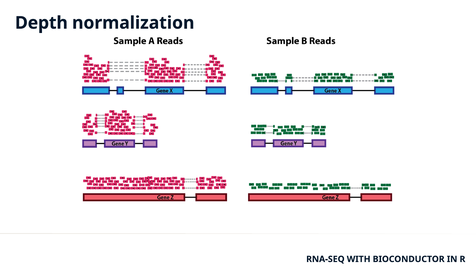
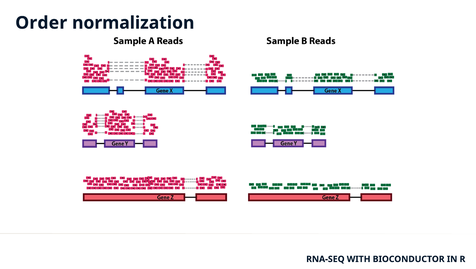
Depth: Depth -> Order
